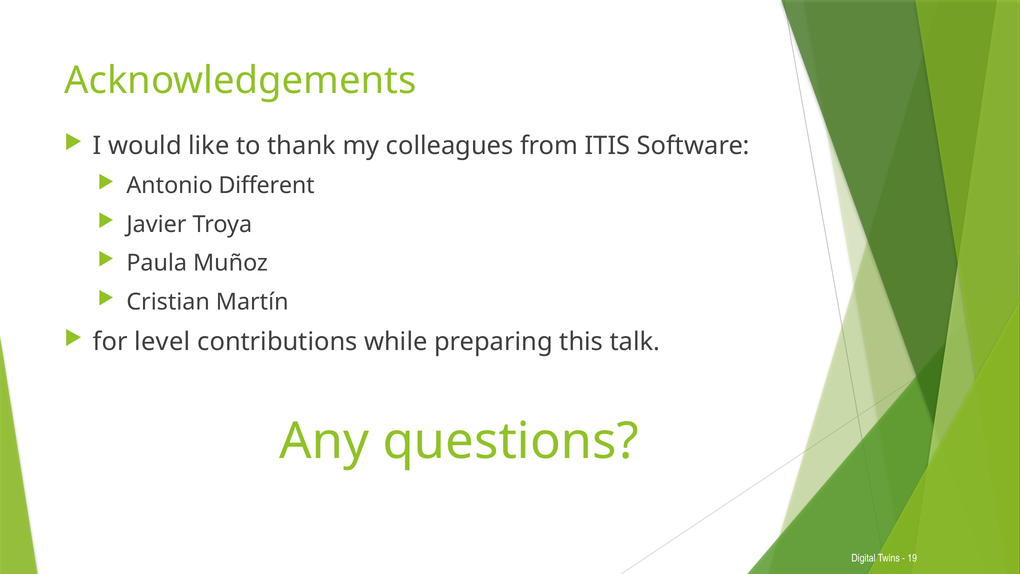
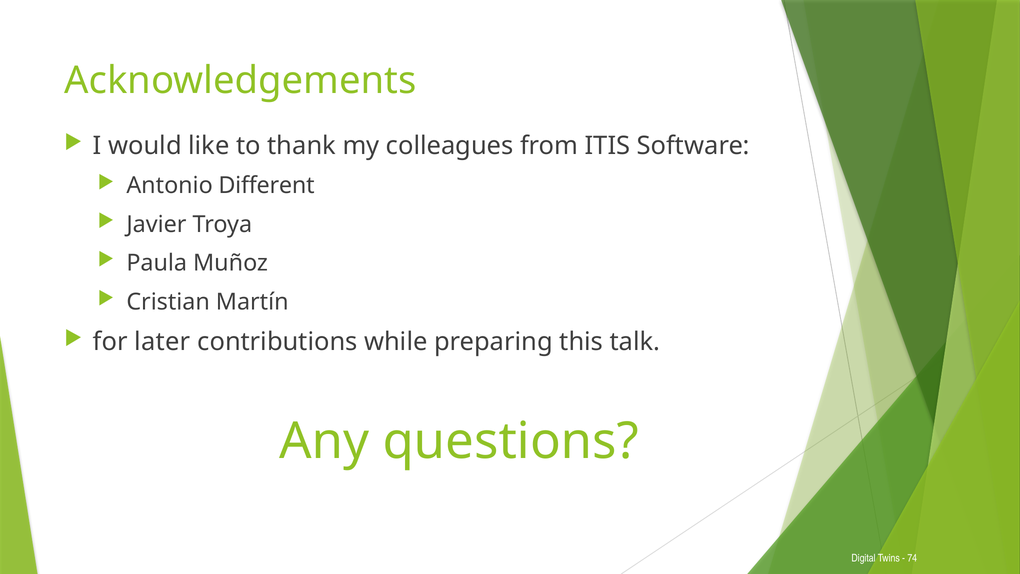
level: level -> later
19: 19 -> 74
